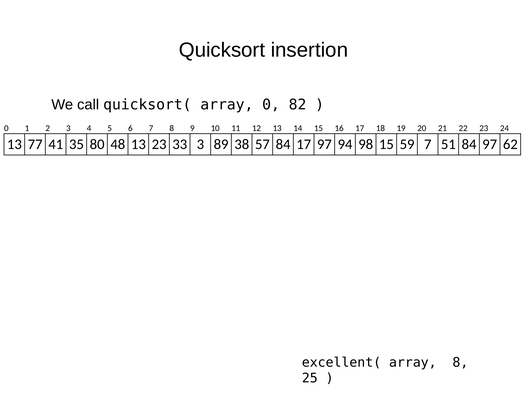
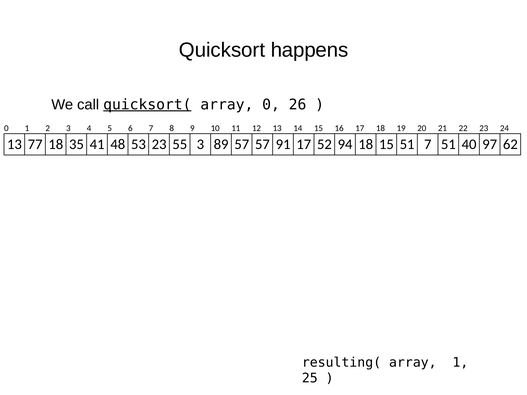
insertion: insertion -> happens
quicksort( underline: none -> present
82: 82 -> 26
77 41: 41 -> 18
80: 80 -> 41
48 13: 13 -> 53
33: 33 -> 55
89 38: 38 -> 57
57 84: 84 -> 91
17 97: 97 -> 52
94 98: 98 -> 18
15 59: 59 -> 51
51 84: 84 -> 40
excellent(: excellent( -> resulting(
array 8: 8 -> 1
